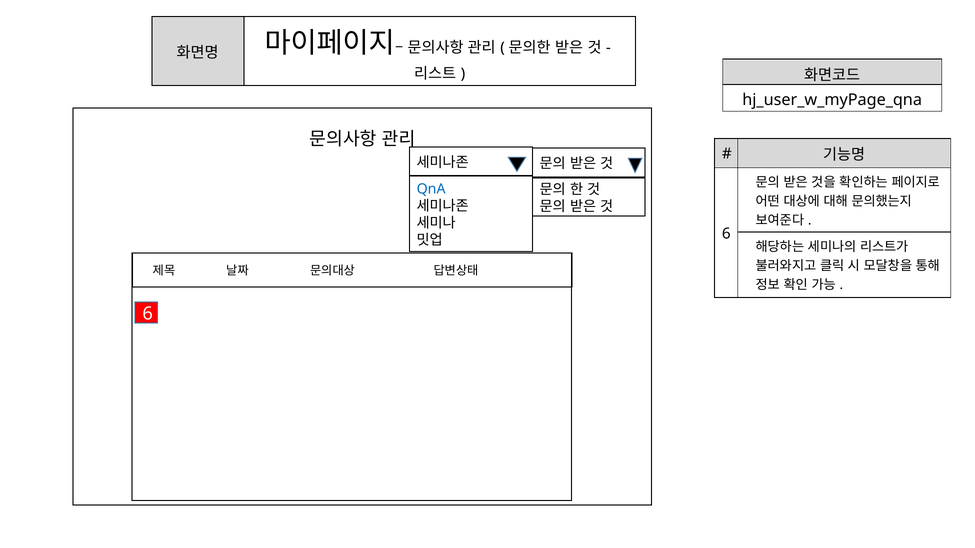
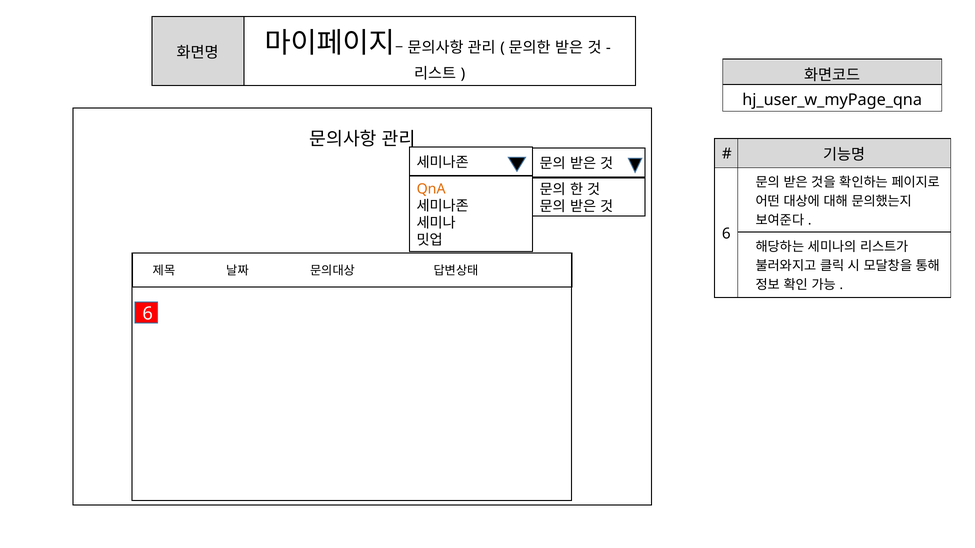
QnA colour: blue -> orange
